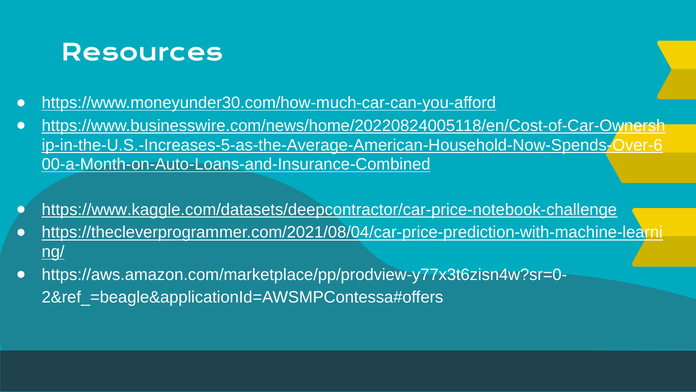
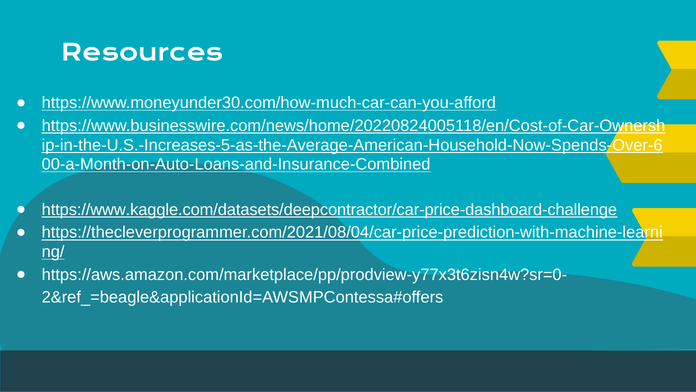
https://www.kaggle.com/datasets/deepcontractor/car-price-notebook-challenge: https://www.kaggle.com/datasets/deepcontractor/car-price-notebook-challenge -> https://www.kaggle.com/datasets/deepcontractor/car-price-dashboard-challenge
